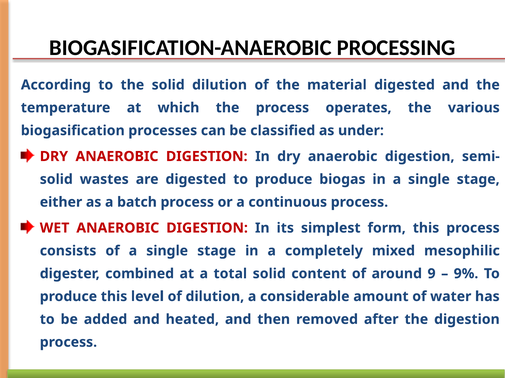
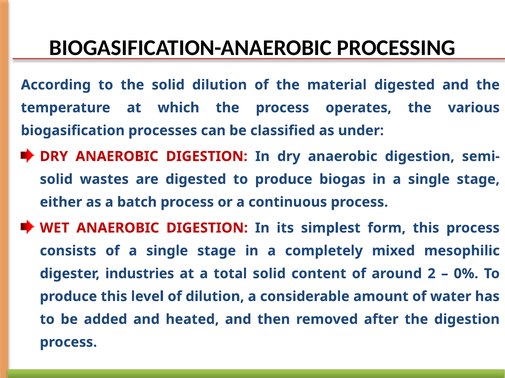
combined: combined -> industries
9: 9 -> 2
9%: 9% -> 0%
